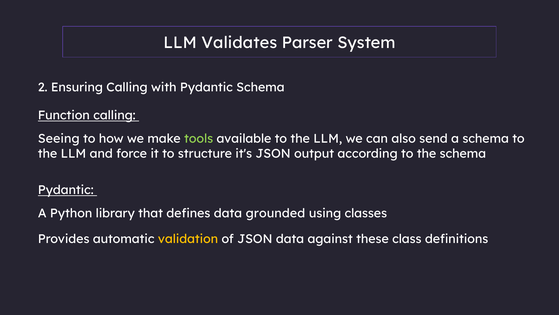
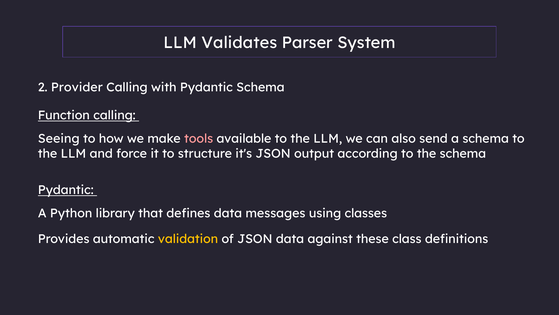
Ensuring: Ensuring -> Provider
tools colour: light green -> pink
grounded: grounded -> messages
